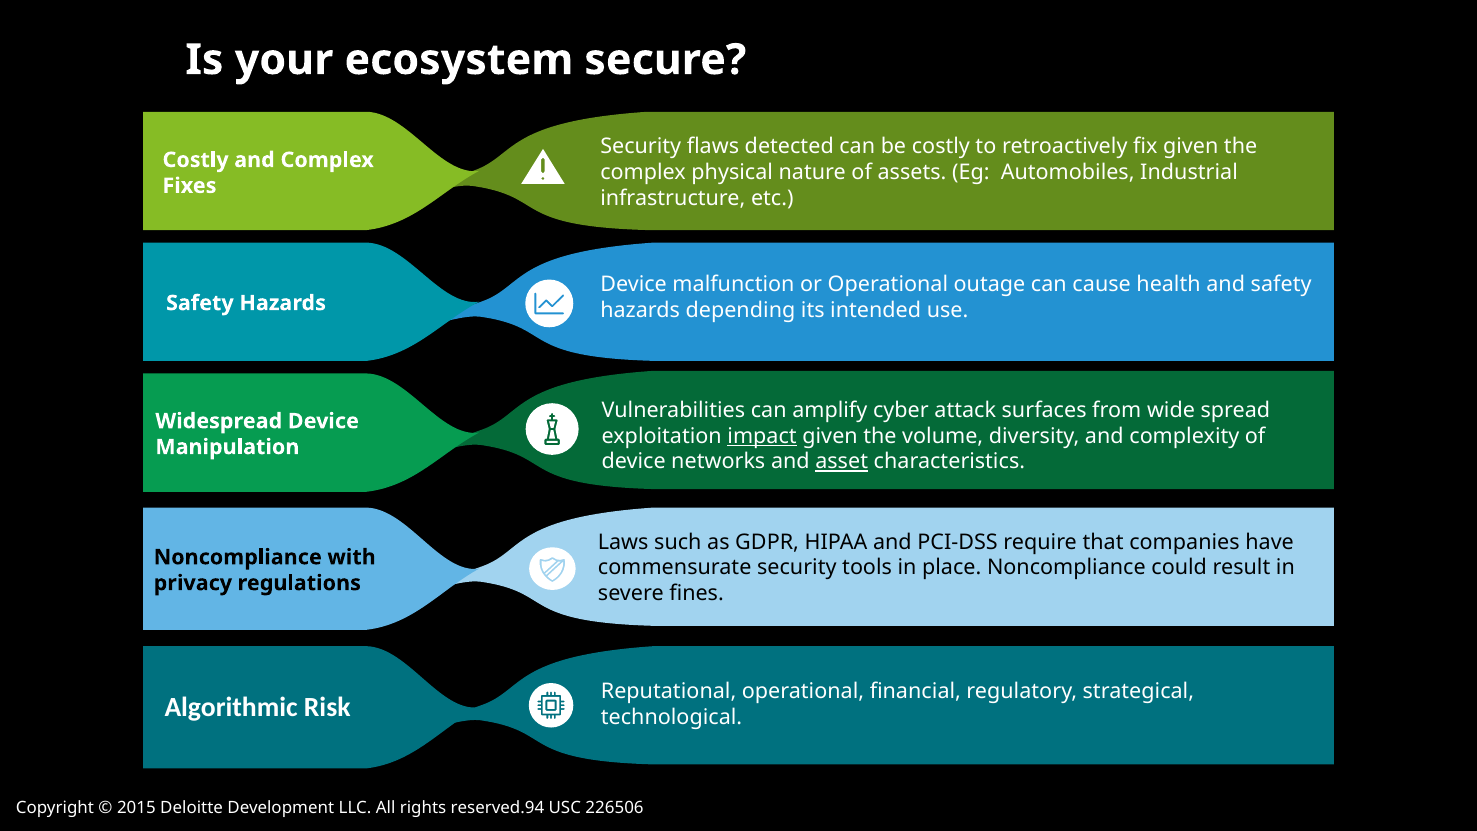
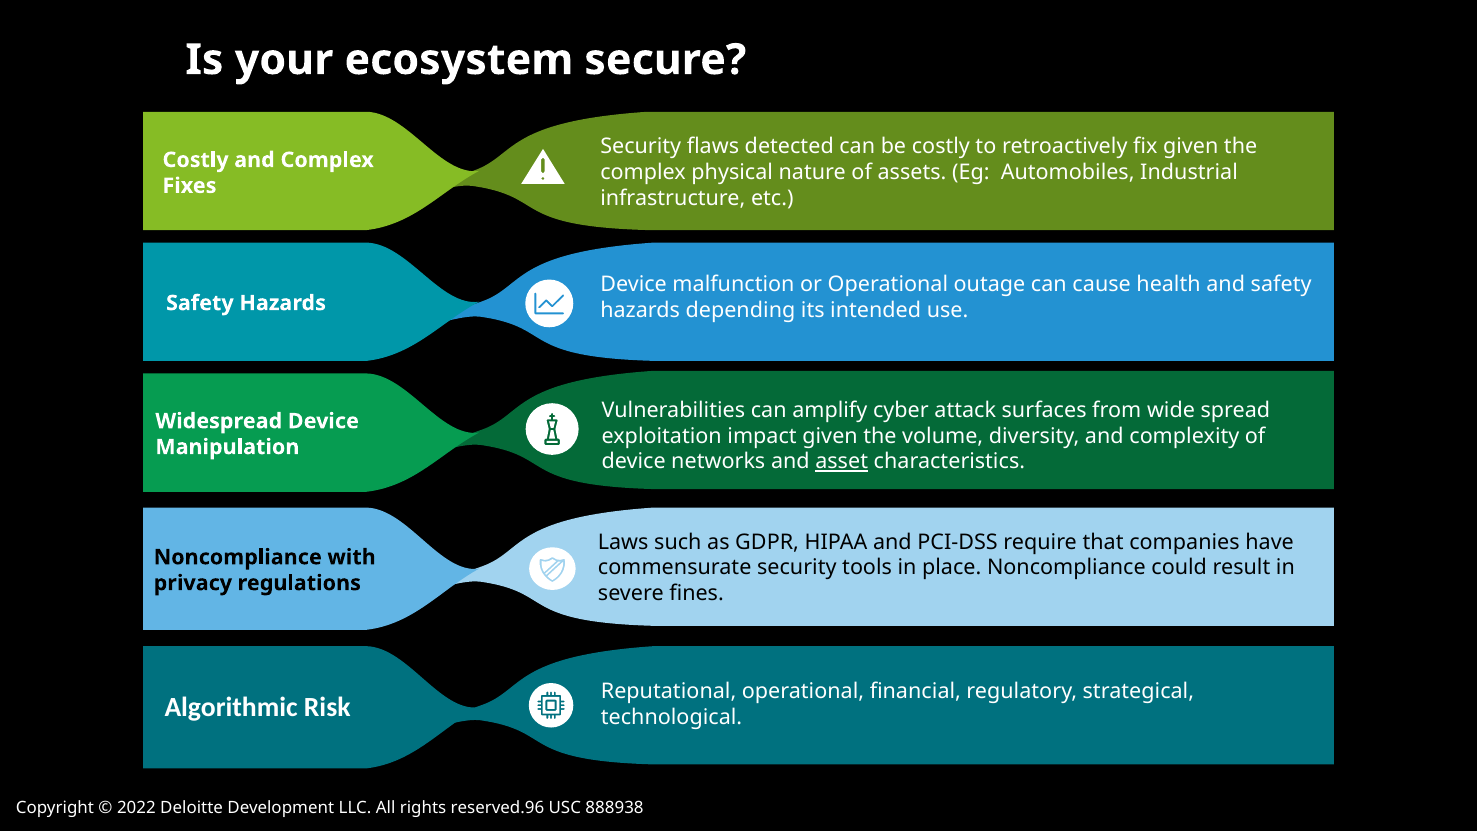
impact underline: present -> none
2015: 2015 -> 2022
reserved.94: reserved.94 -> reserved.96
226506: 226506 -> 888938
